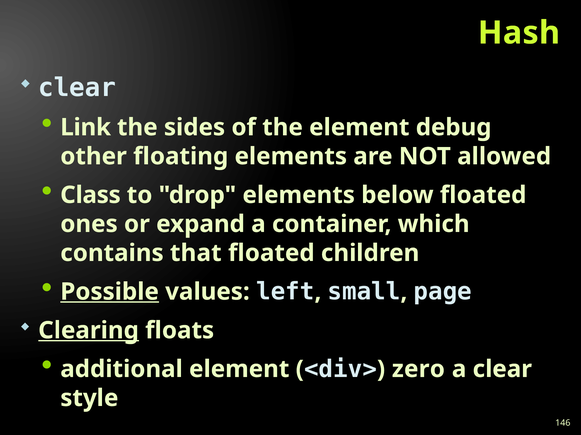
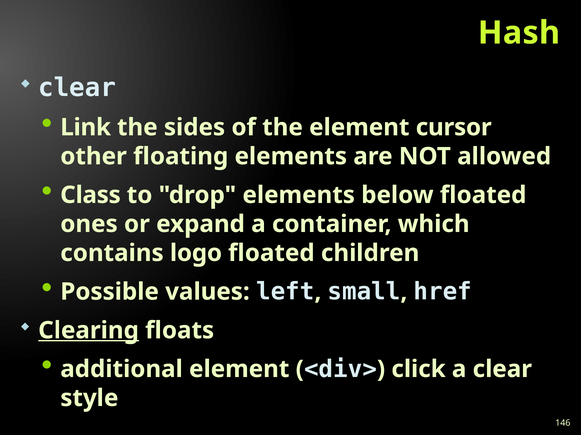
debug: debug -> cursor
that: that -> logo
Possible underline: present -> none
page: page -> href
zero: zero -> click
